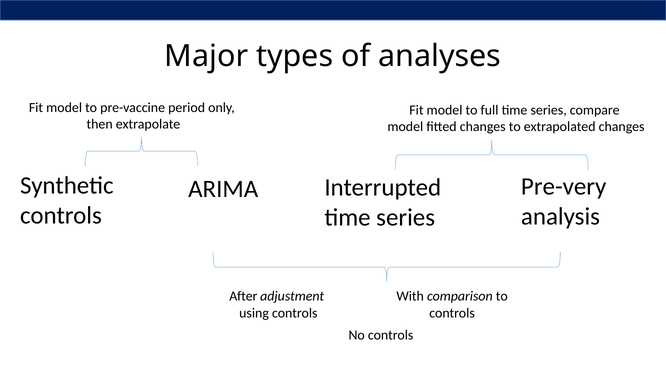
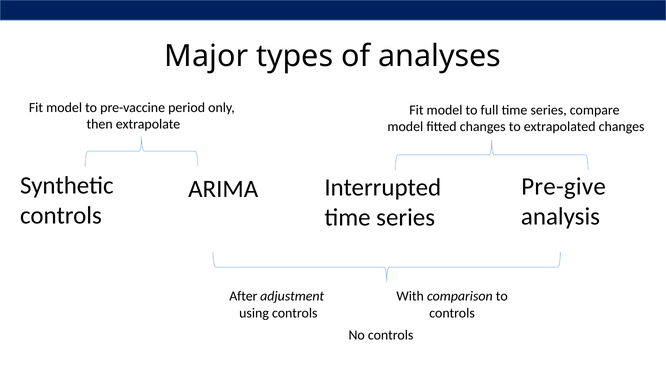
Pre-very: Pre-very -> Pre-give
